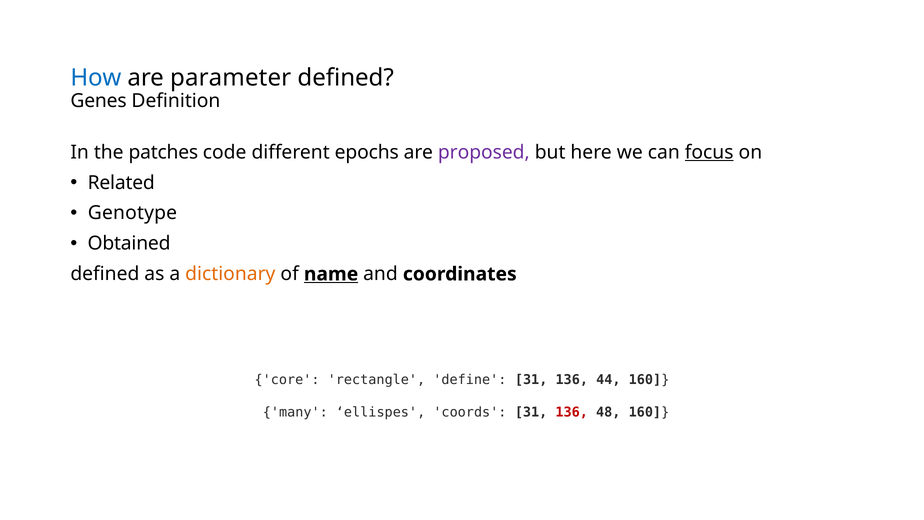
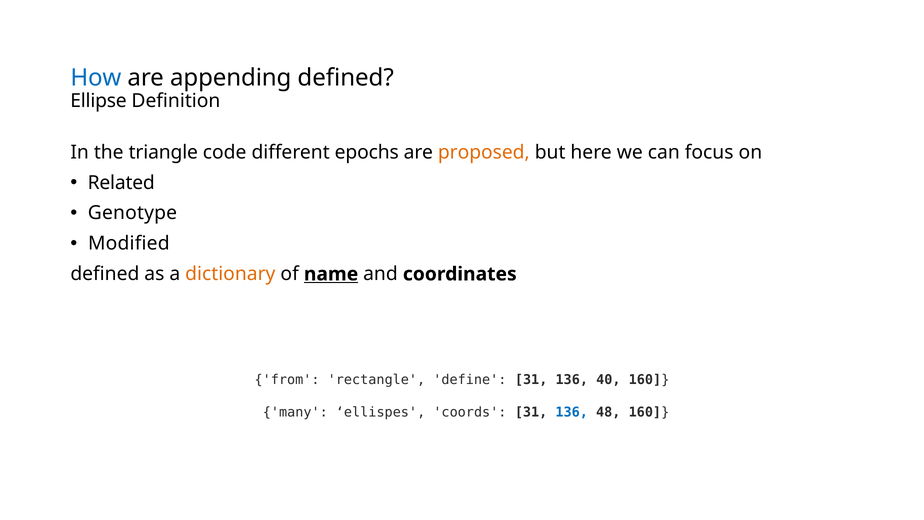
parameter: parameter -> appending
Genes: Genes -> Ellipse
patches: patches -> triangle
proposed colour: purple -> orange
focus underline: present -> none
Obtained: Obtained -> Modified
core: core -> from
44: 44 -> 40
136 at (572, 412) colour: red -> blue
